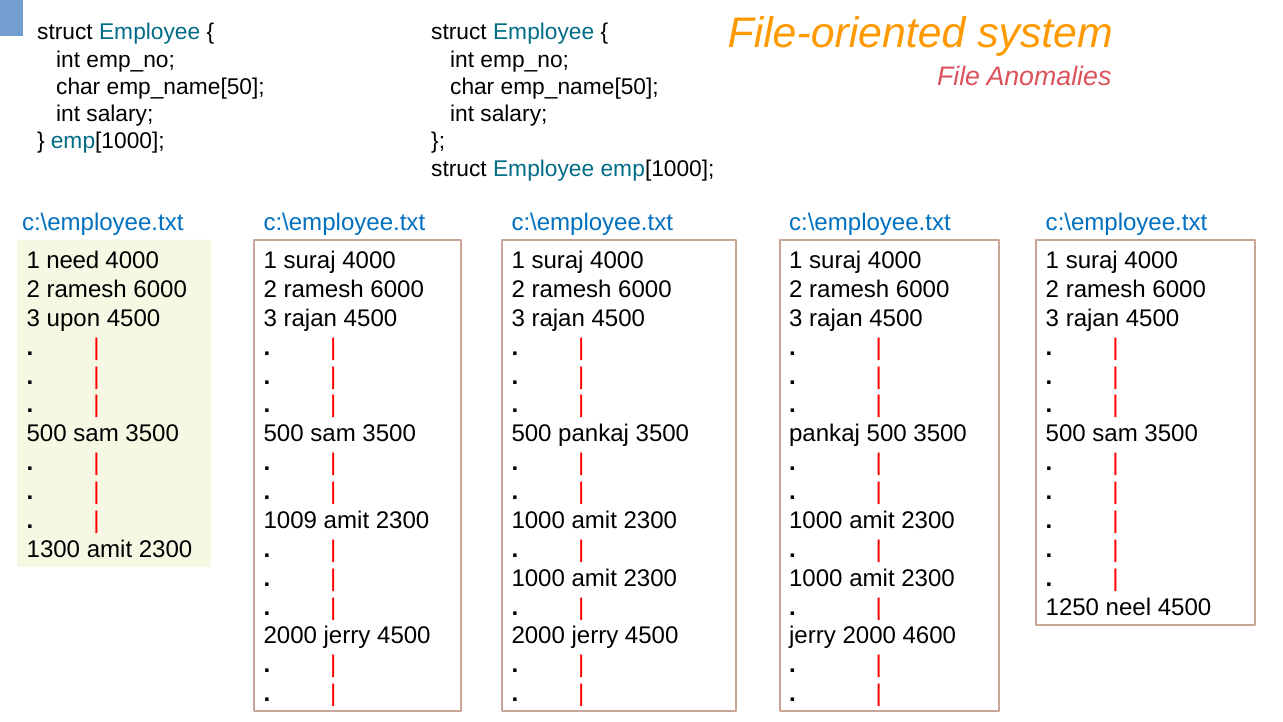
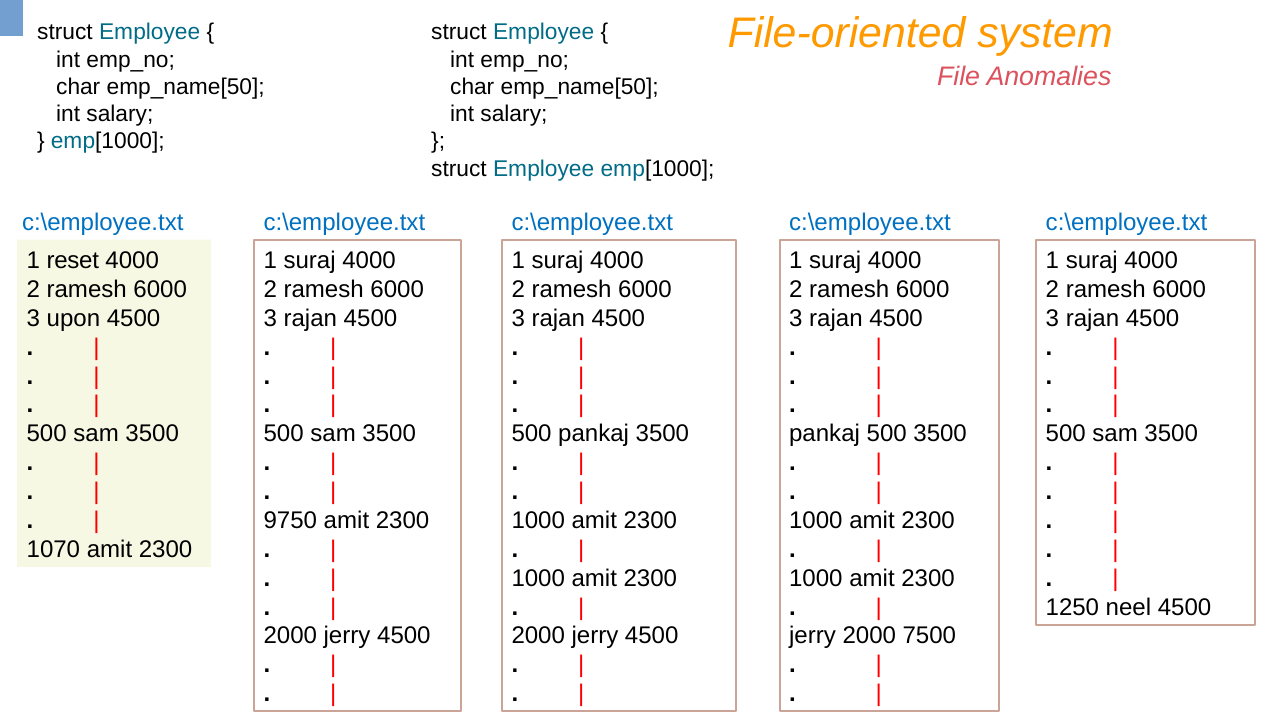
need: need -> reset
1009: 1009 -> 9750
1300: 1300 -> 1070
4600: 4600 -> 7500
